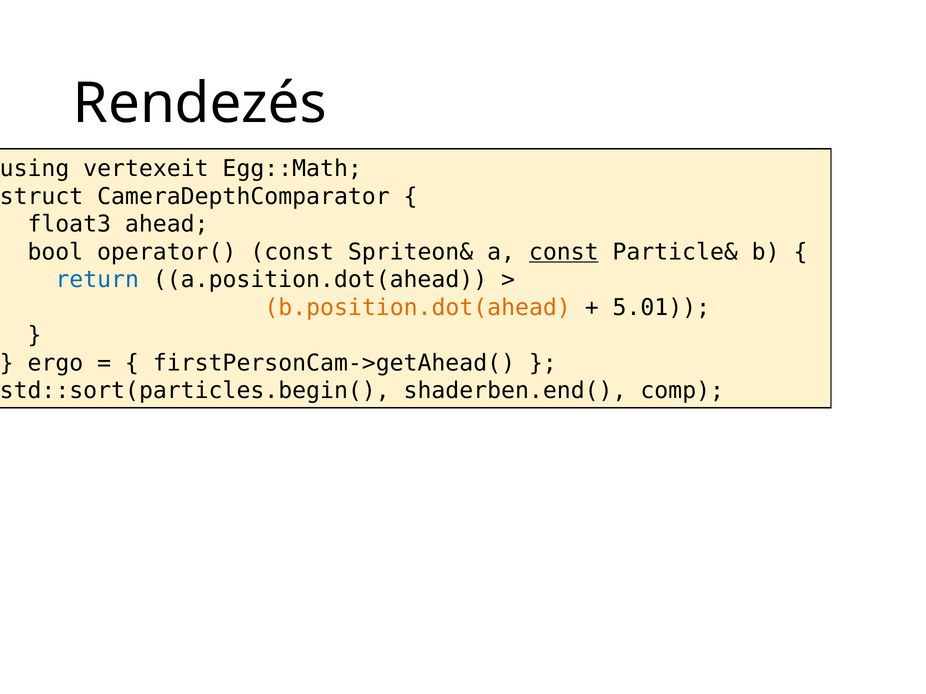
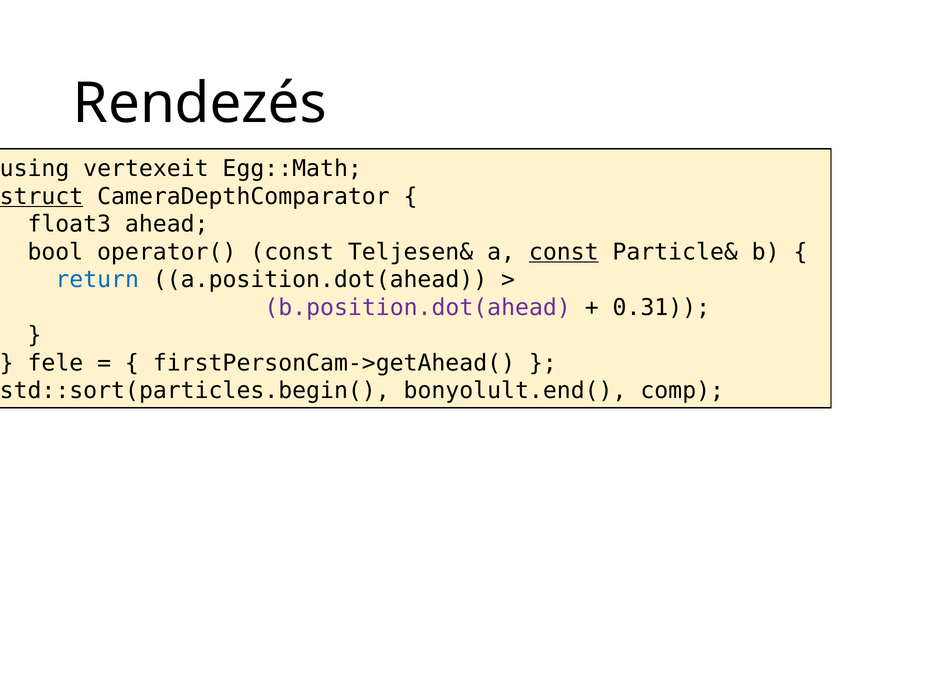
struct underline: none -> present
Spriteon&: Spriteon& -> Teljesen&
b.position.dot(ahead colour: orange -> purple
5.01: 5.01 -> 0.31
ergo: ergo -> fele
shaderben.end(: shaderben.end( -> bonyolult.end(
